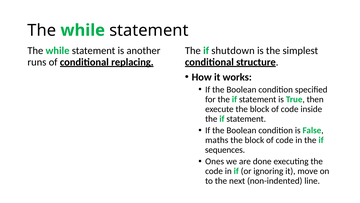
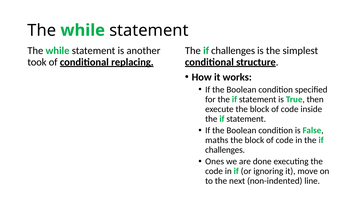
shutdown at (233, 51): shutdown -> challenges
runs: runs -> took
sequences at (225, 150): sequences -> challenges
